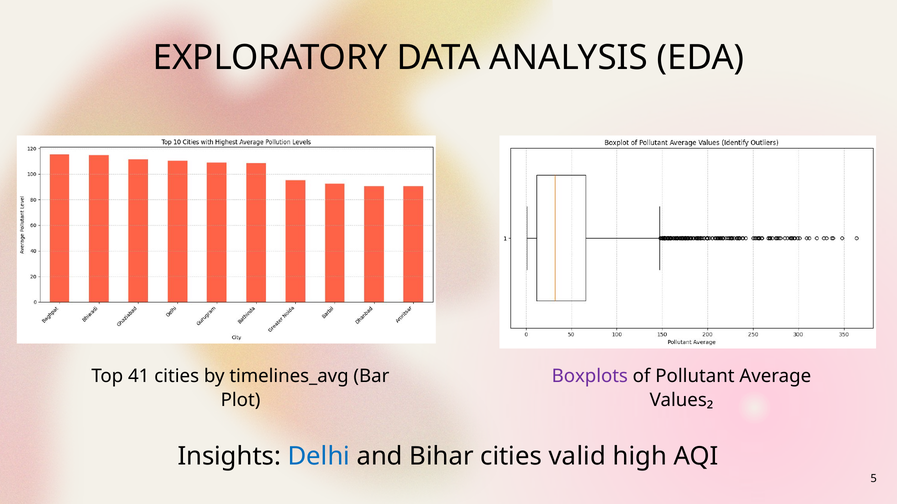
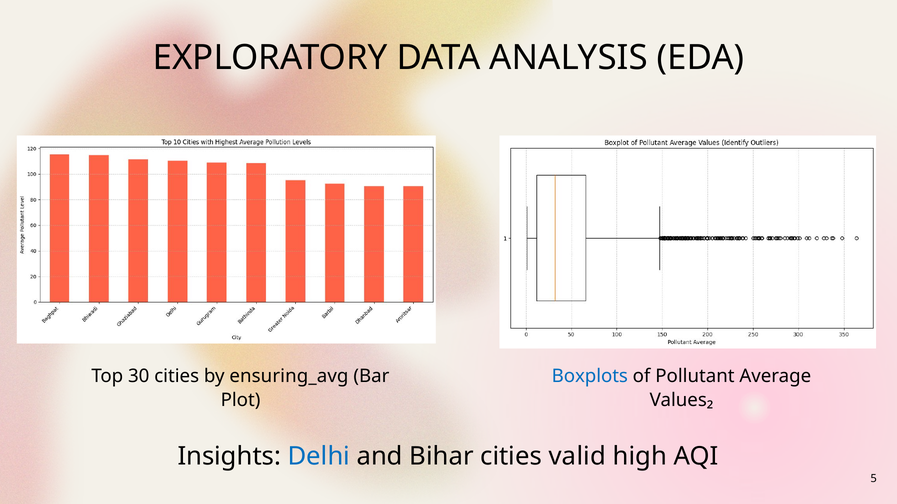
41: 41 -> 30
timelines_avg: timelines_avg -> ensuring_avg
Boxplots colour: purple -> blue
